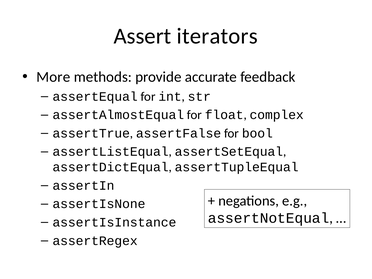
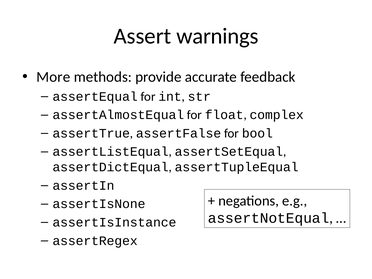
iterators: iterators -> warnings
